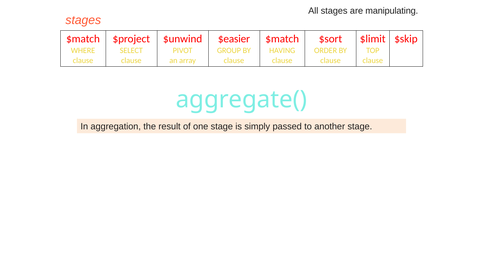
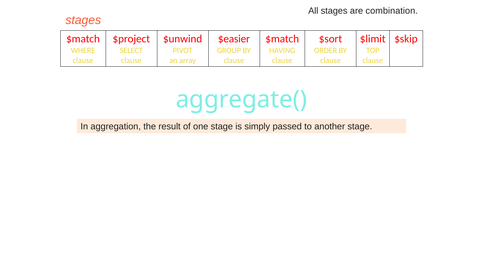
manipulating: manipulating -> combination
